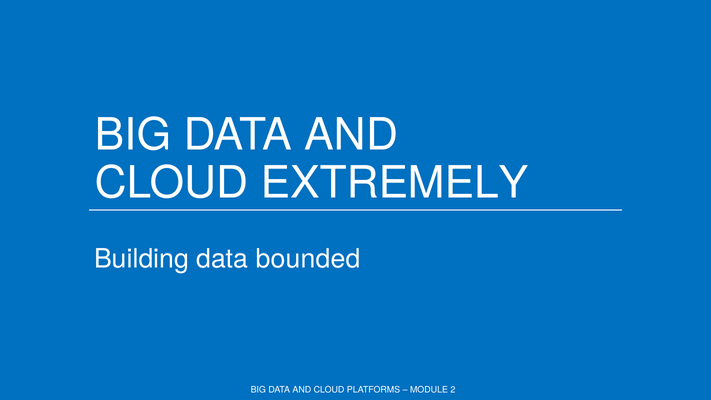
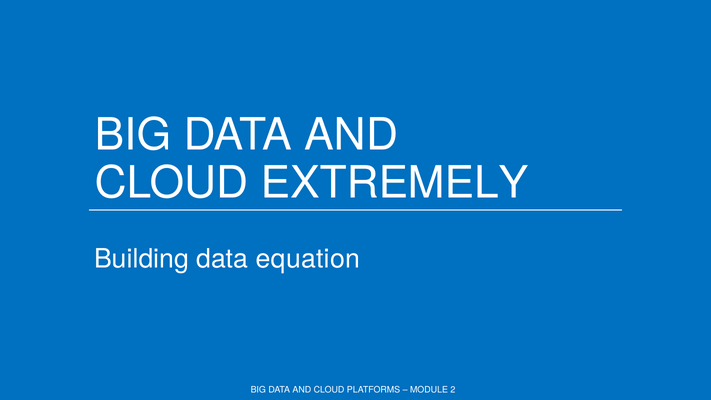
bounded: bounded -> equation
